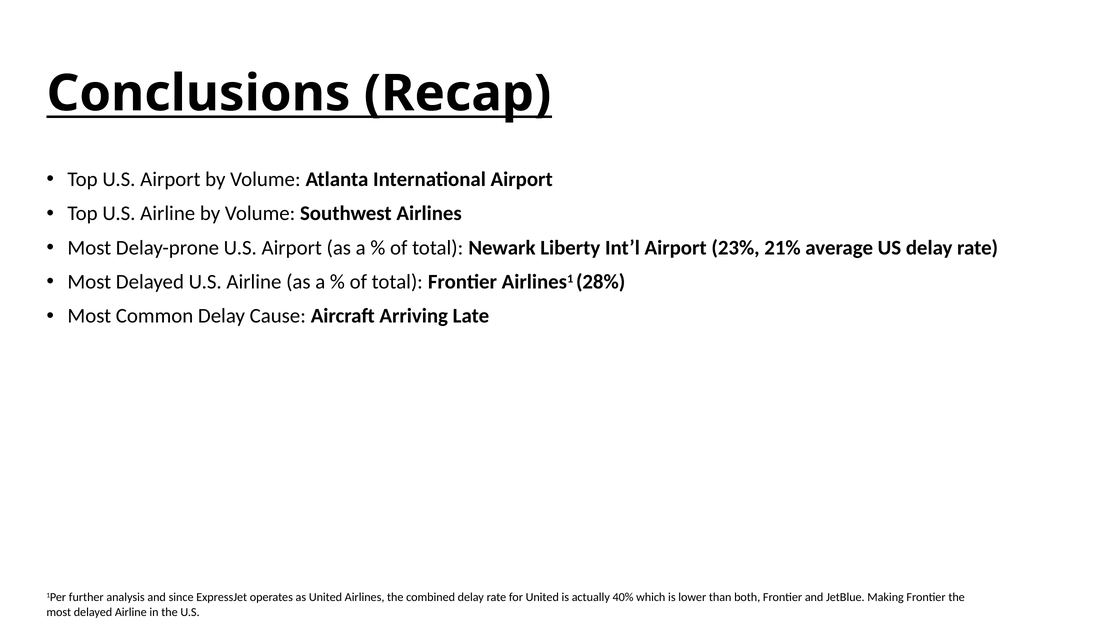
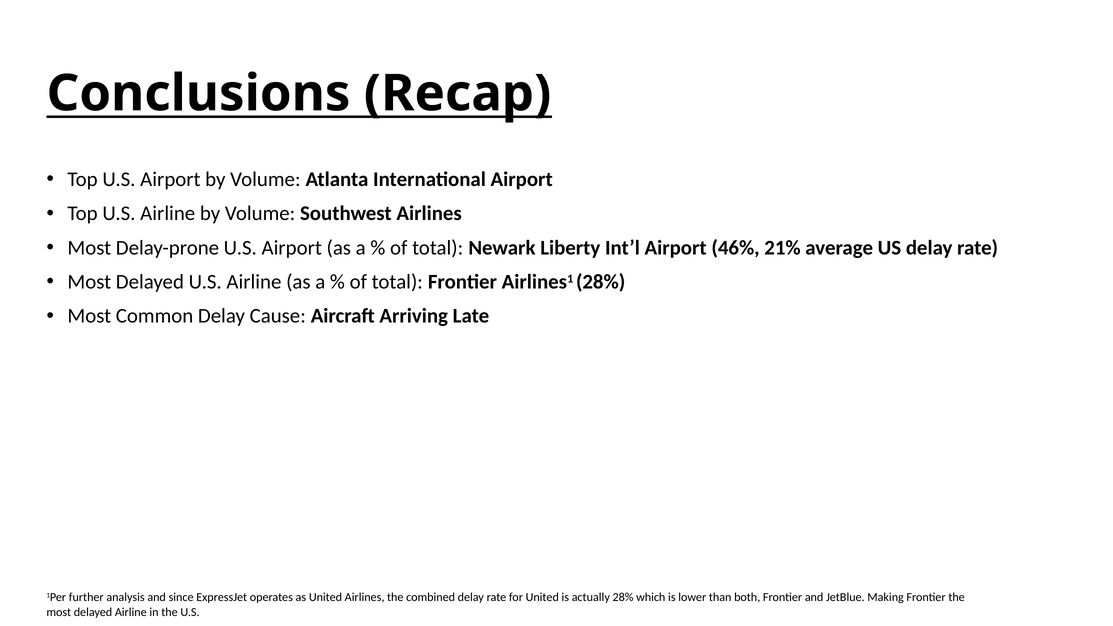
23%: 23% -> 46%
actually 40%: 40% -> 28%
